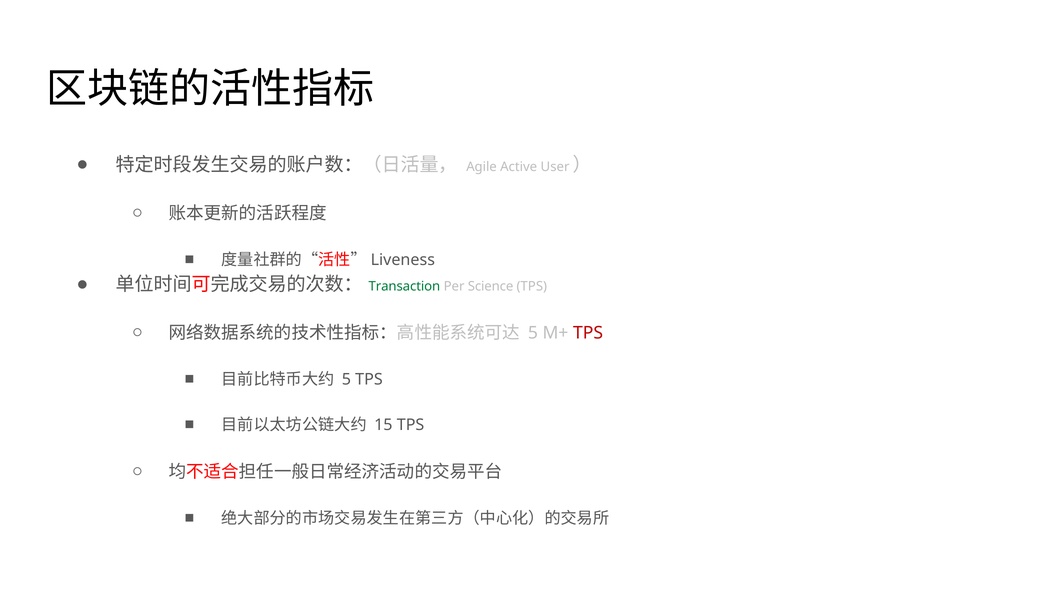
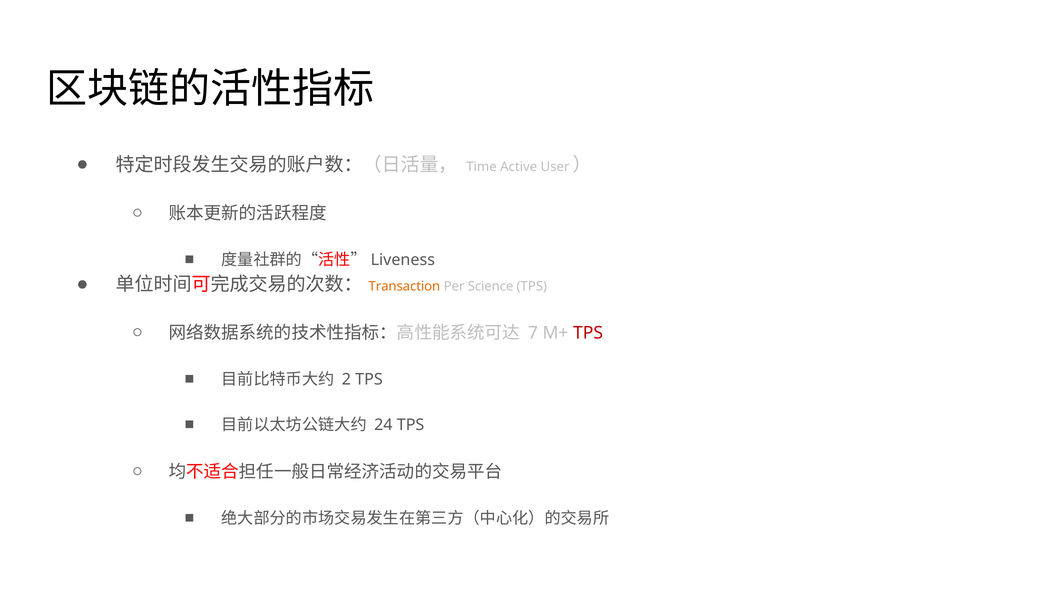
Agile: Agile -> Time
Transaction colour: green -> orange
5 at (533, 333): 5 -> 7
5 at (346, 379): 5 -> 2
15: 15 -> 24
